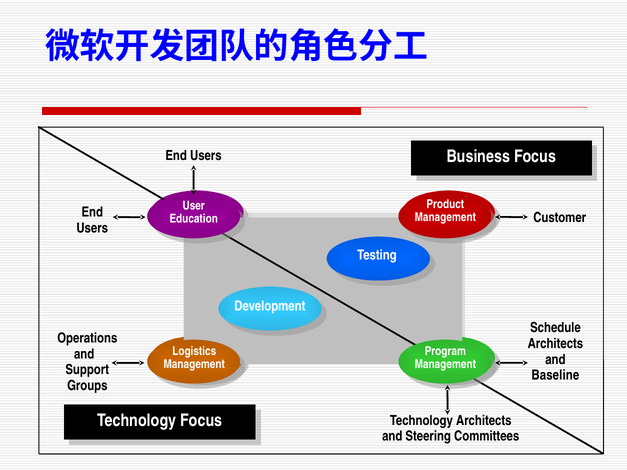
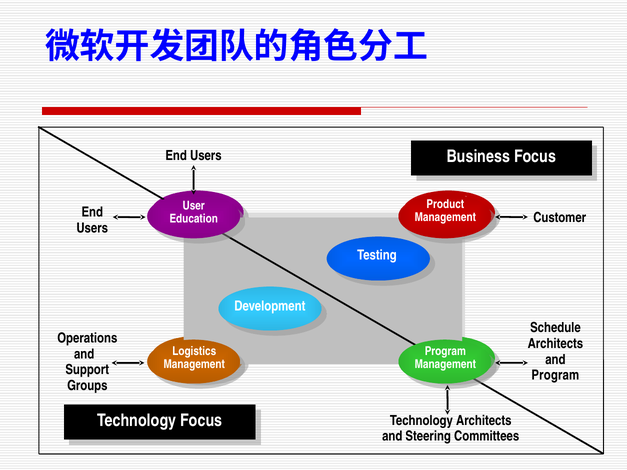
Baseline at (555, 375): Baseline -> Program
